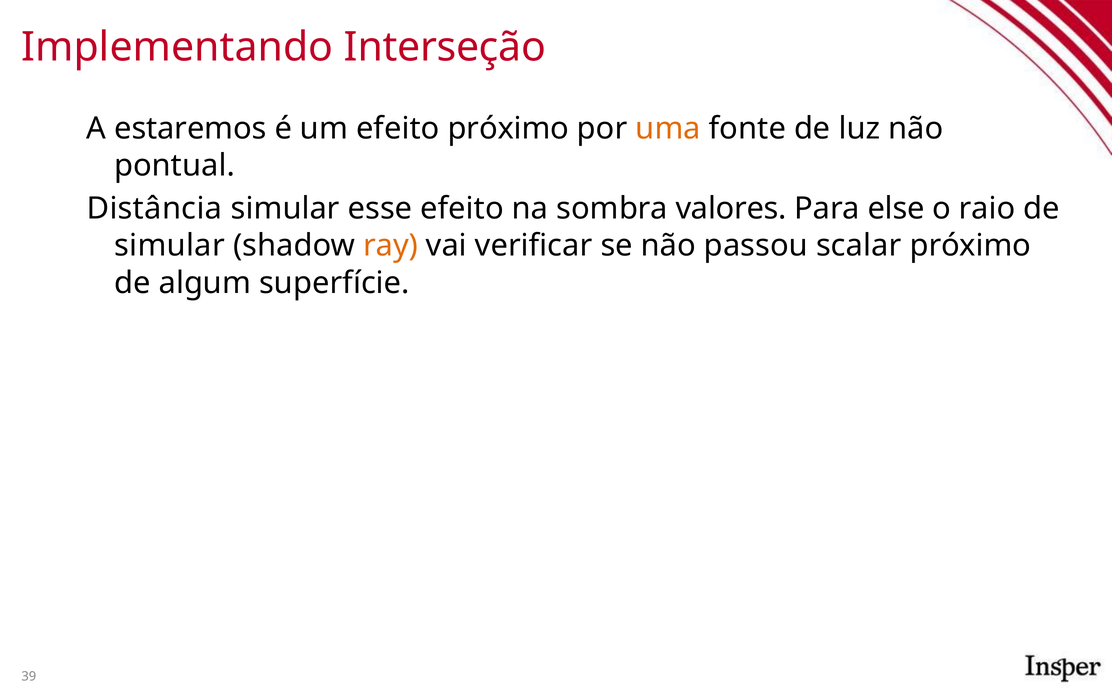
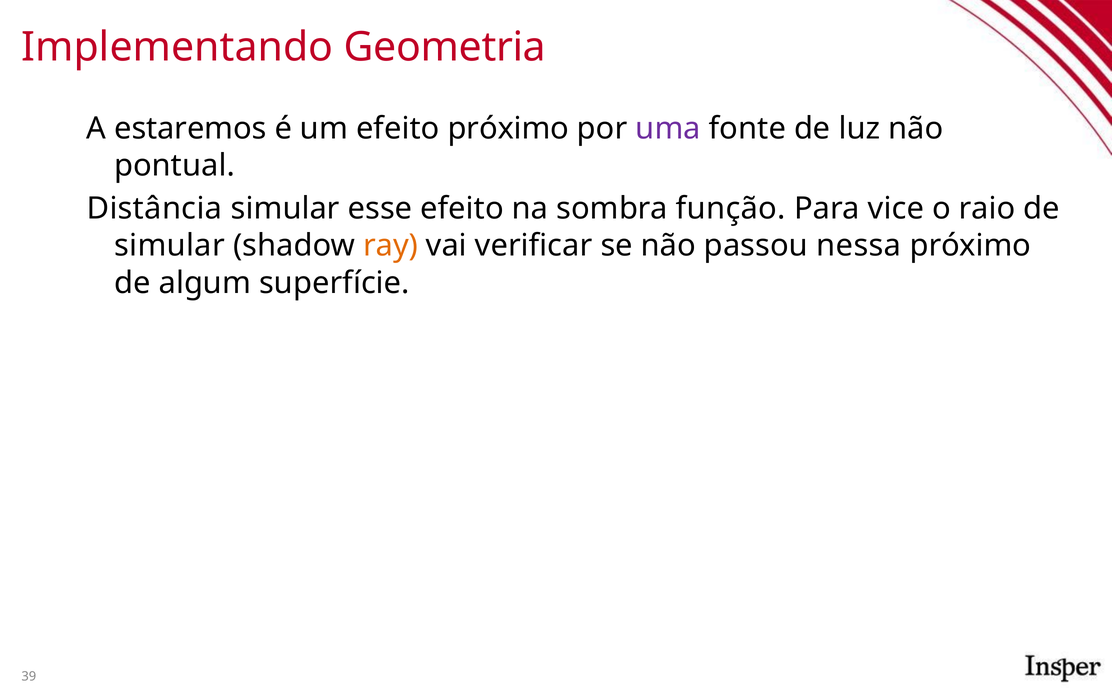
Interseção: Interseção -> Geometria
uma colour: orange -> purple
valores: valores -> função
else: else -> vice
scalar: scalar -> nessa
